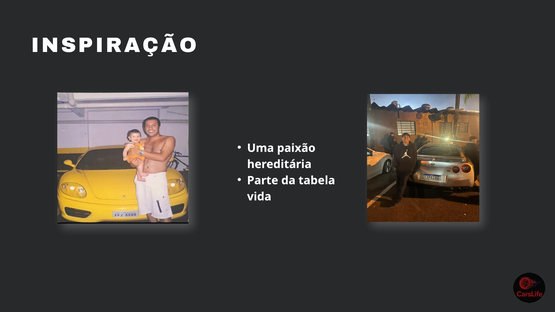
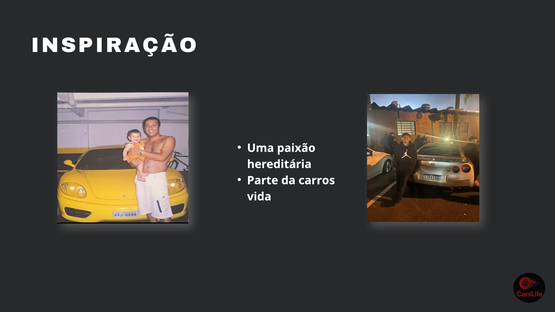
tabela: tabela -> carros
